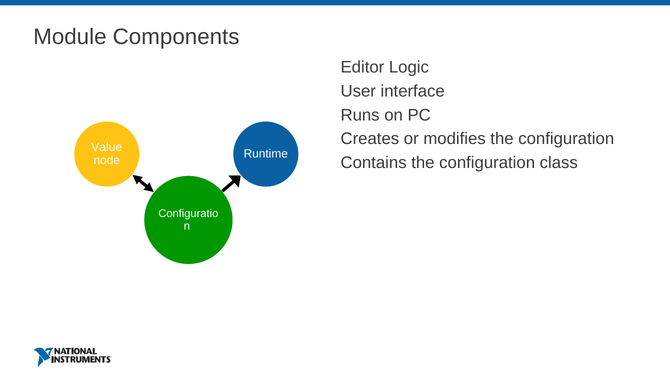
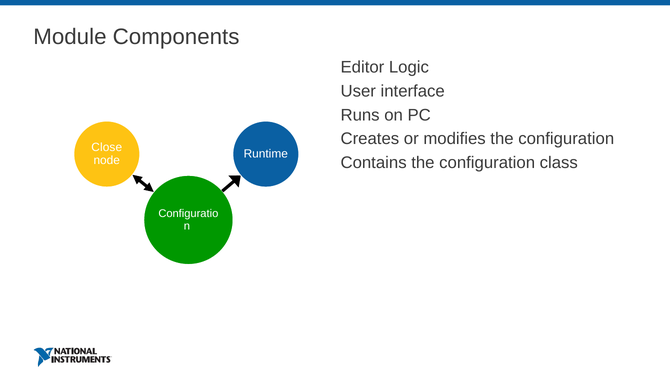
Value: Value -> Close
